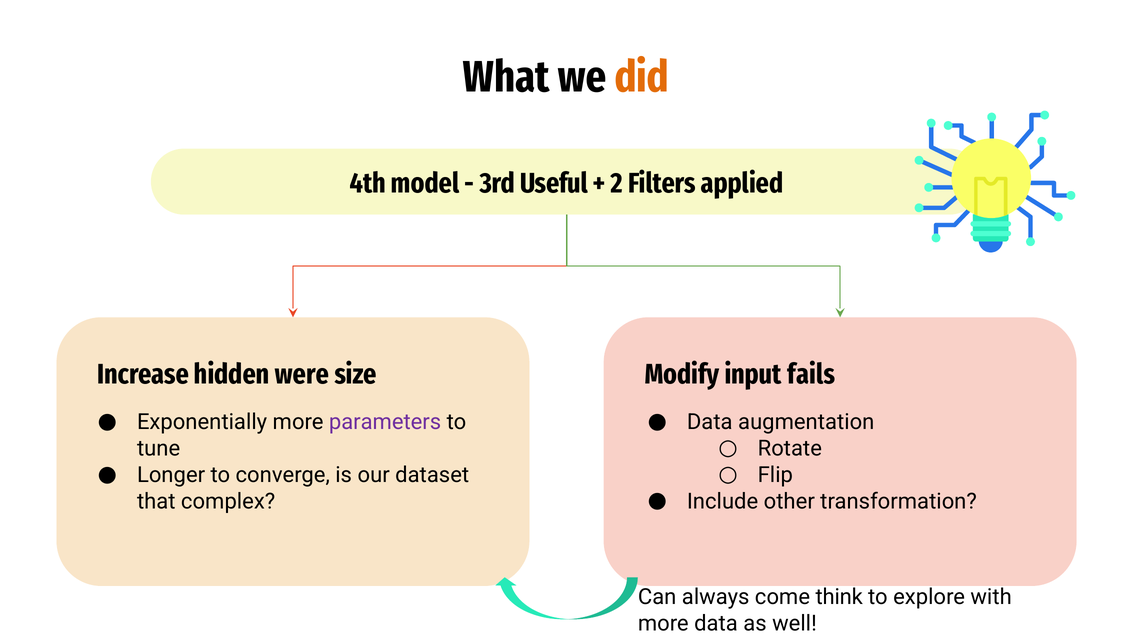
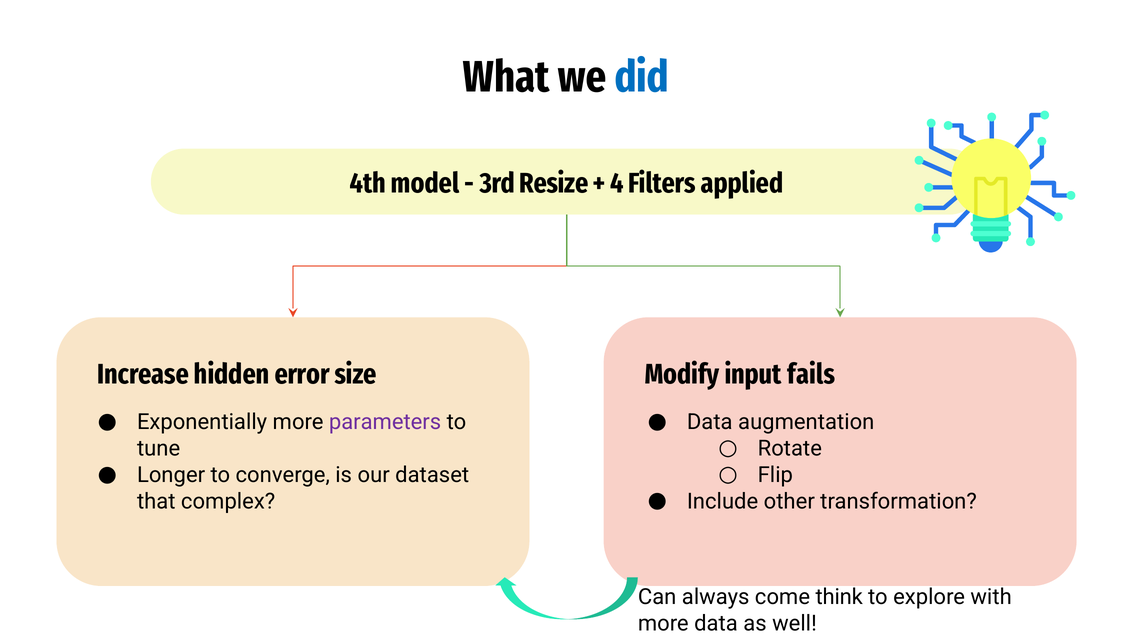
did colour: orange -> blue
Useful: Useful -> Resize
2: 2 -> 4
were: were -> error
